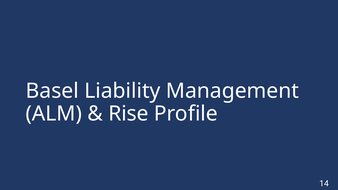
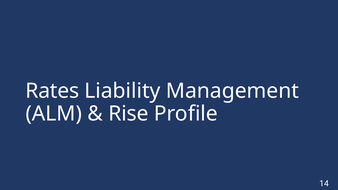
Basel: Basel -> Rates
